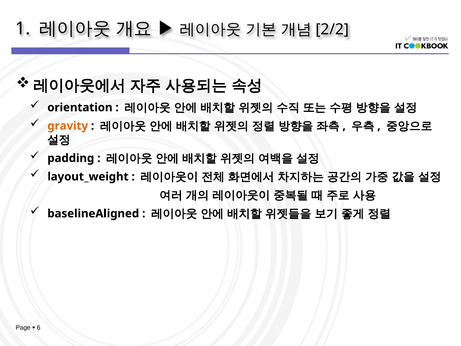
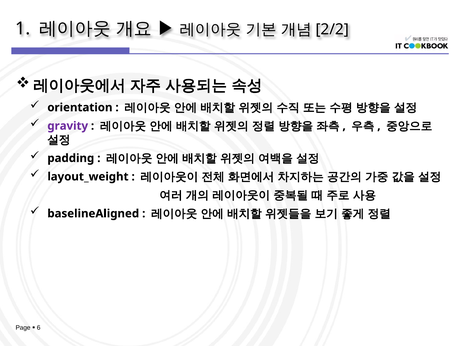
gravity colour: orange -> purple
